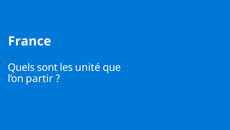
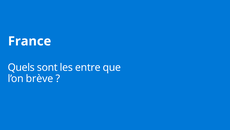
unité: unité -> entre
partir: partir -> brève
